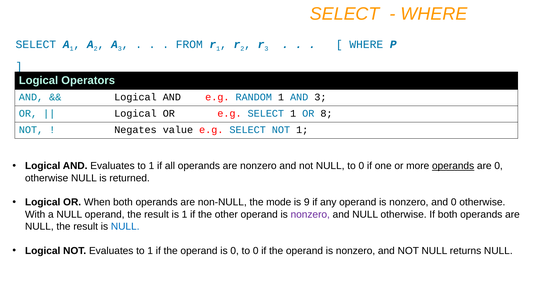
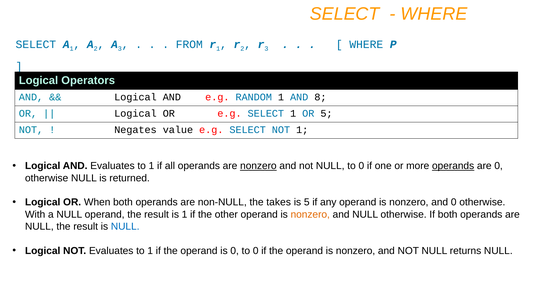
AND 3: 3 -> 8
OR 8: 8 -> 5
nonzero at (258, 166) underline: none -> present
mode: mode -> takes
is 9: 9 -> 5
nonzero at (310, 215) colour: purple -> orange
